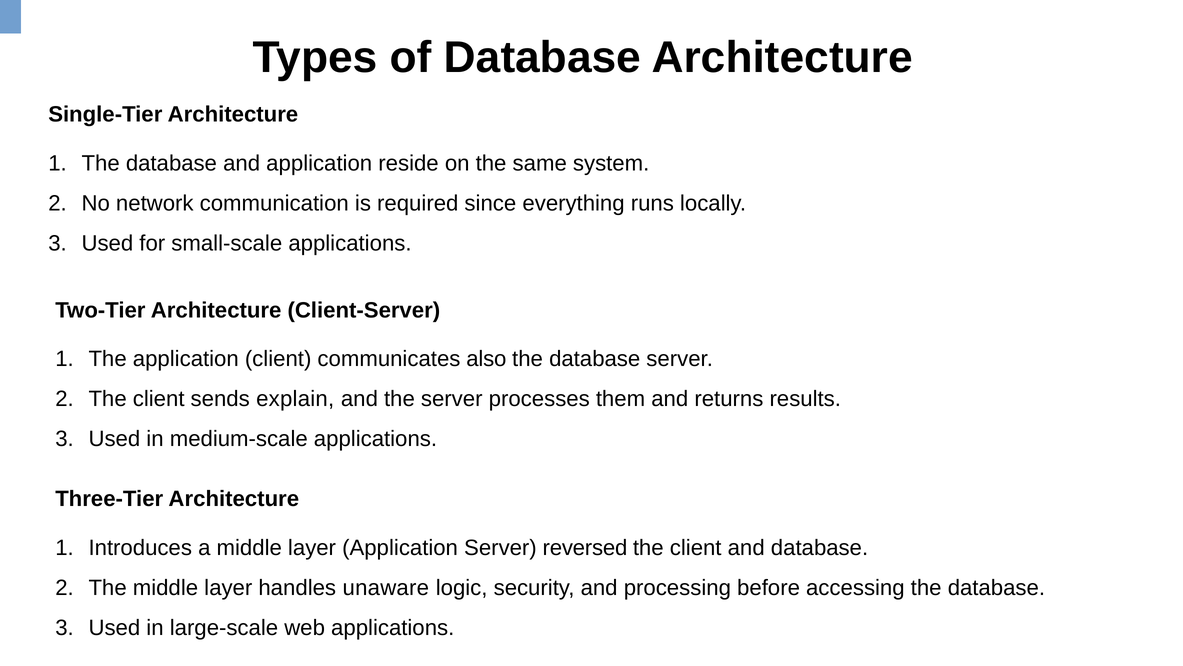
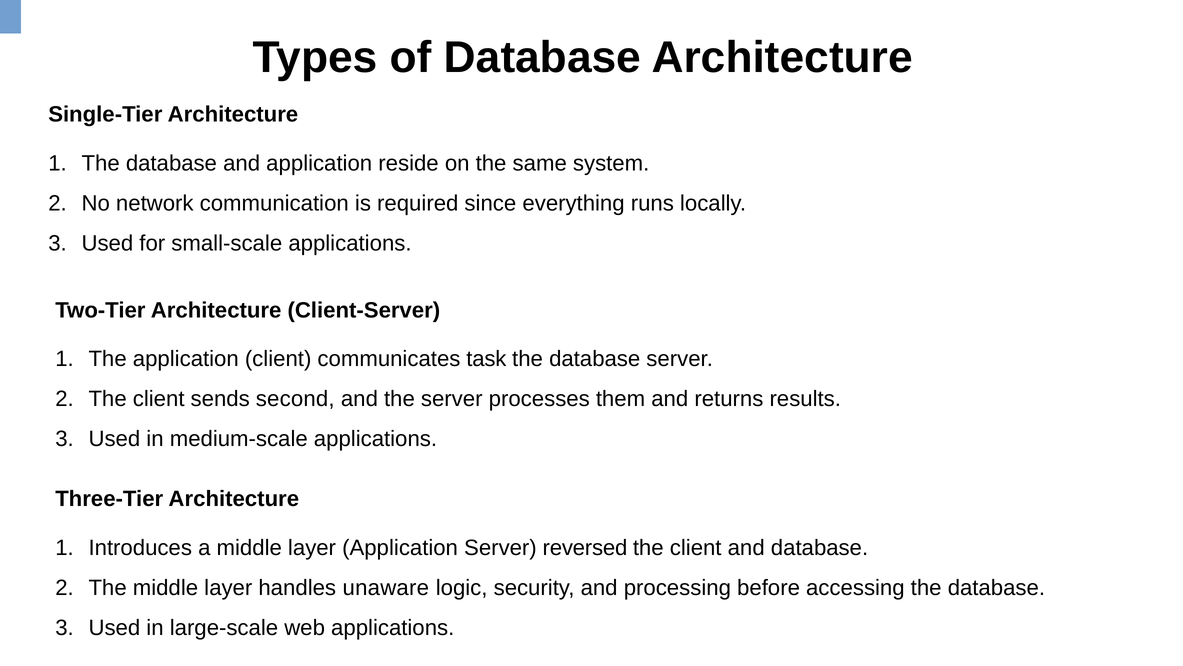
also: also -> task
explain: explain -> second
